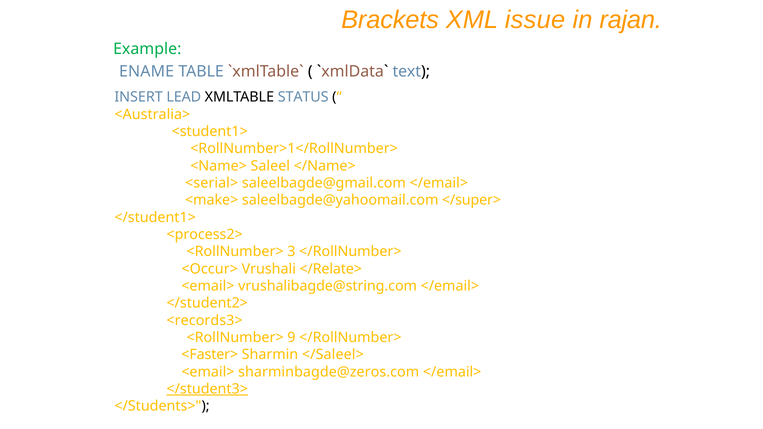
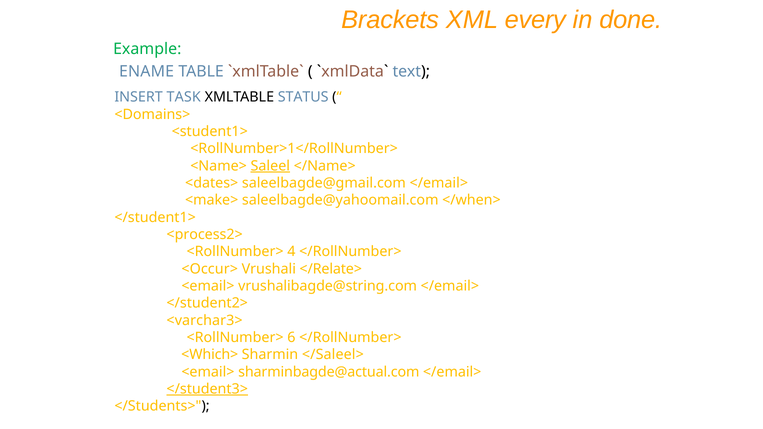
issue: issue -> every
rajan: rajan -> done
LEAD: LEAD -> TASK
<Australia>: <Australia> -> <Domains>
Saleel underline: none -> present
<serial>: <serial> -> <dates>
</super>: </super> -> </when>
3: 3 -> 4
<records3>: <records3> -> <varchar3>
9: 9 -> 6
<Faster>: <Faster> -> <Which>
sharminbagde@zeros.com: sharminbagde@zeros.com -> sharminbagde@actual.com
